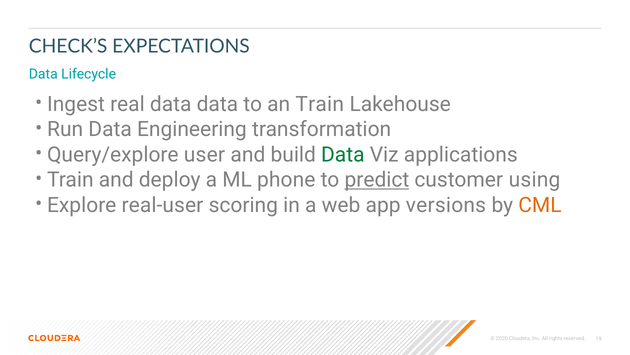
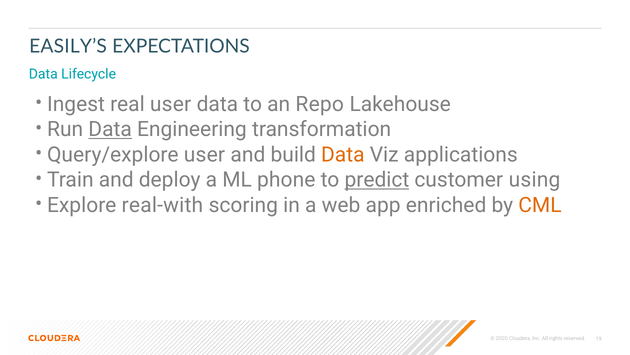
CHECK’S: CHECK’S -> EASILY’S
real data: data -> user
an Train: Train -> Repo
Data at (110, 129) underline: none -> present
Data at (343, 154) colour: green -> orange
real-user: real-user -> real-with
versions: versions -> enriched
